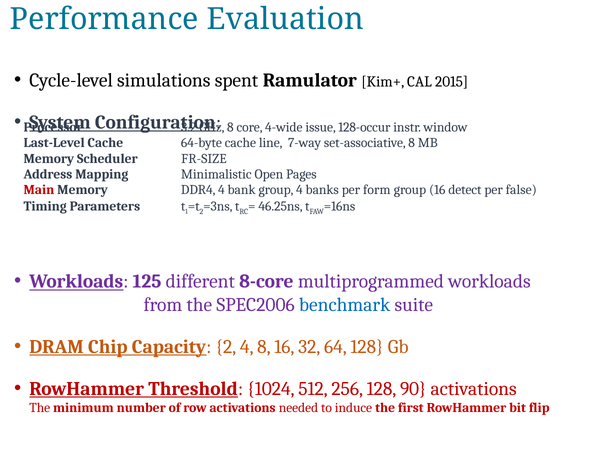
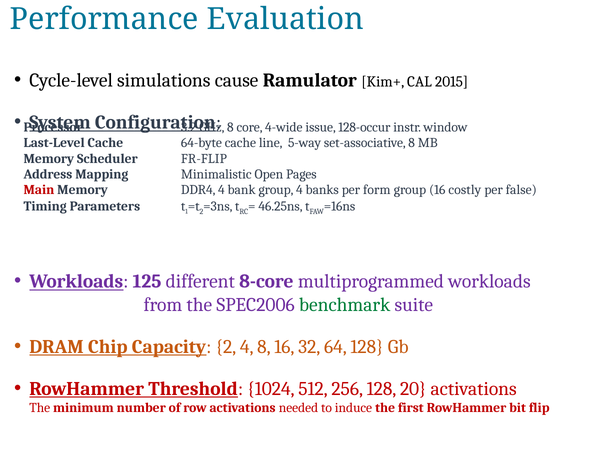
spent: spent -> cause
7-way: 7-way -> 5-way
FR-SIZE: FR-SIZE -> FR-FLIP
detect: detect -> costly
benchmark colour: blue -> green
90: 90 -> 20
